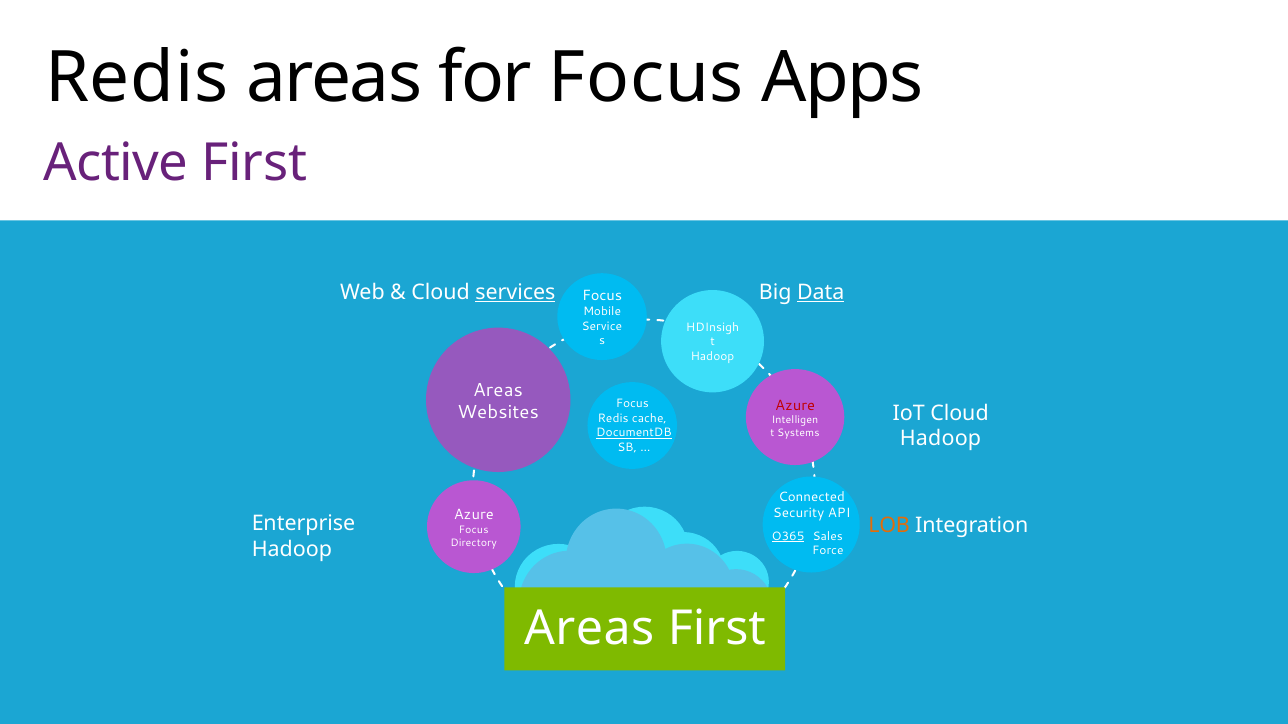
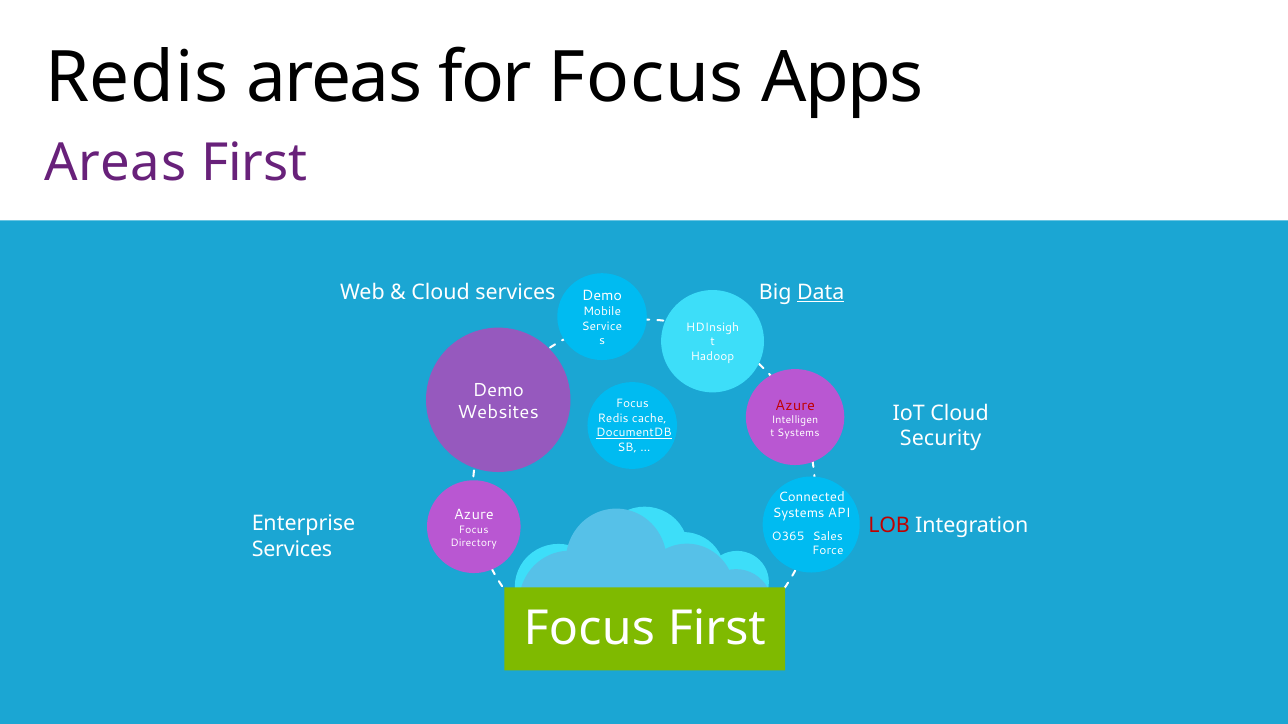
Active at (116, 163): Active -> Areas
services at (515, 292) underline: present -> none
Focus at (602, 296): Focus -> Demo
Areas at (498, 390): Areas -> Demo
Hadoop at (940, 439): Hadoop -> Security
Security at (799, 513): Security -> Systems
LOB colour: orange -> red
O365 underline: present -> none
Hadoop at (292, 550): Hadoop -> Services
Areas at (589, 629): Areas -> Focus
